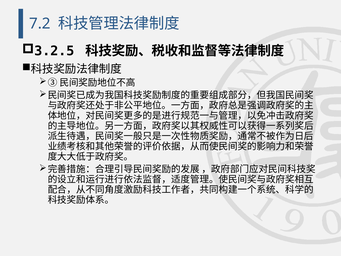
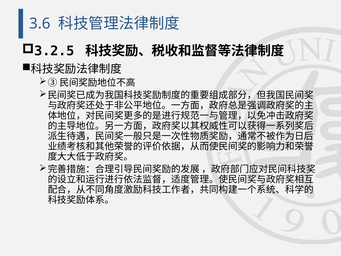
7.2: 7.2 -> 3.6
